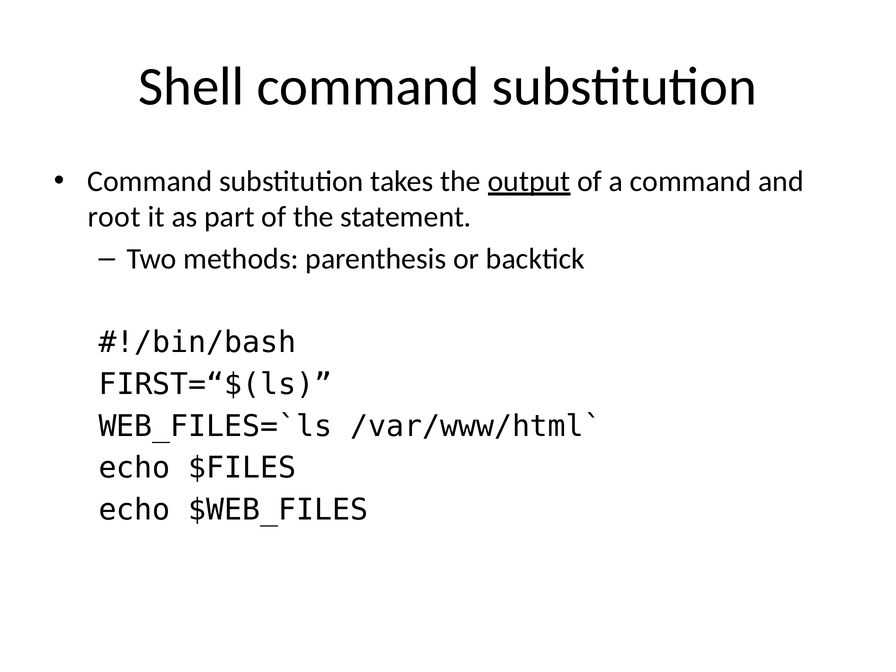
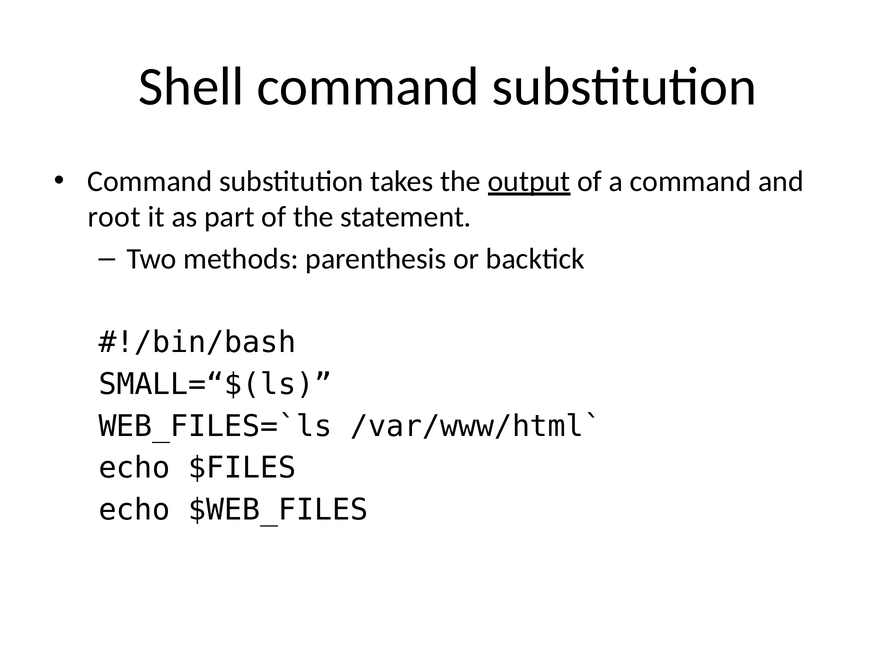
FIRST=“$(ls: FIRST=“$(ls -> SMALL=“$(ls
